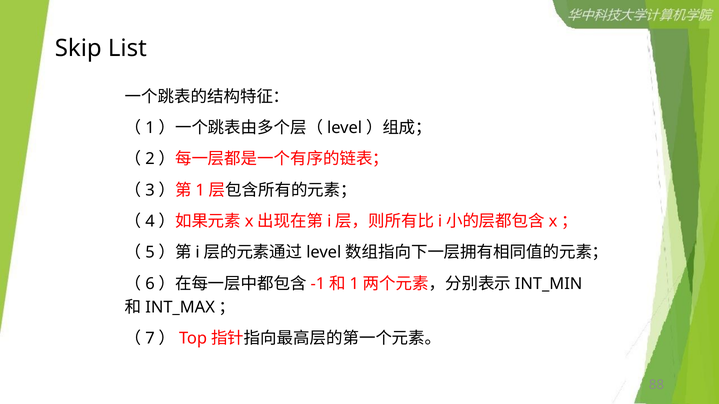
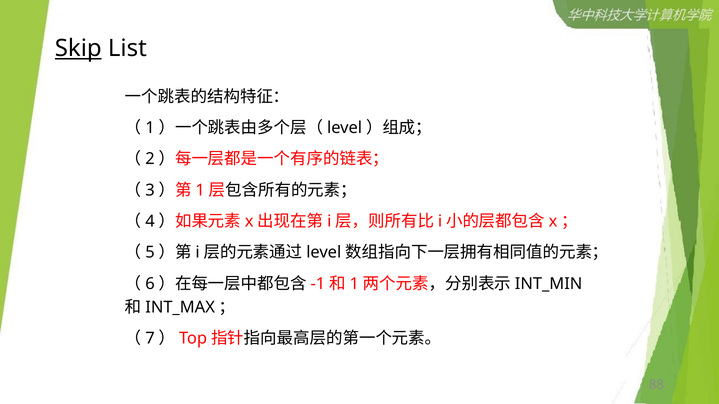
Skip underline: none -> present
